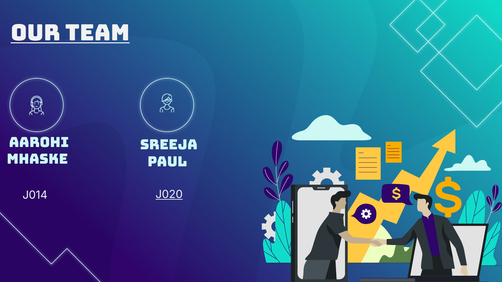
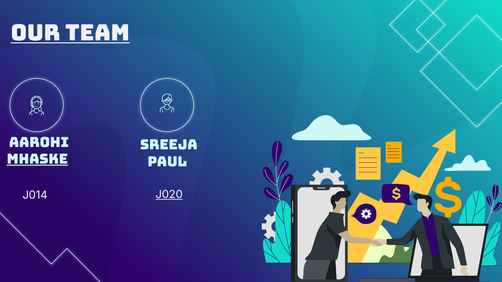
Mhaske underline: none -> present
